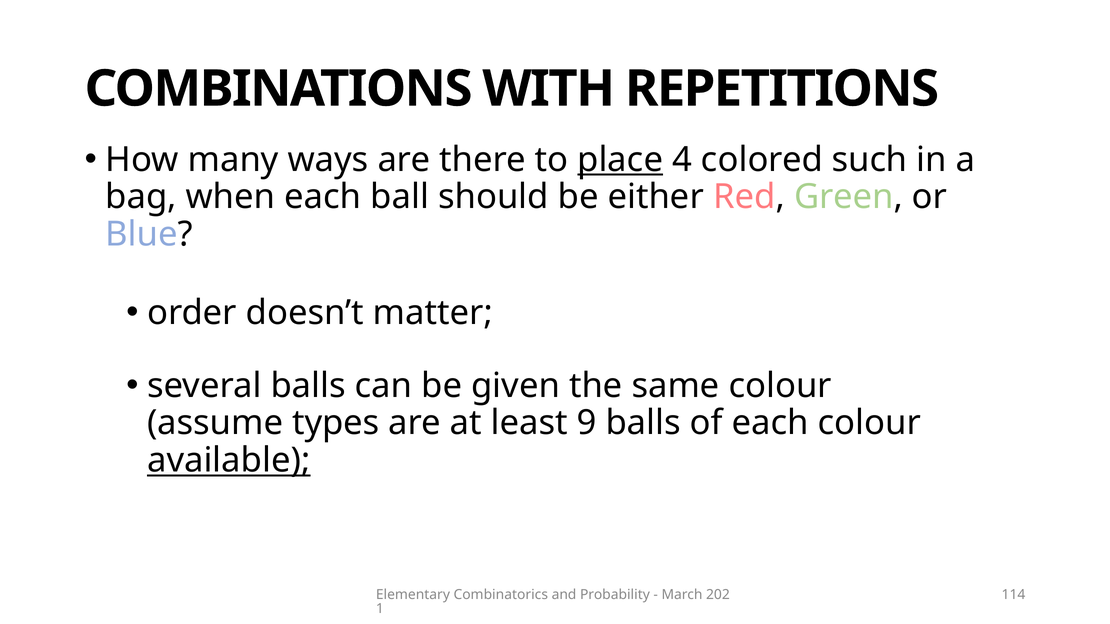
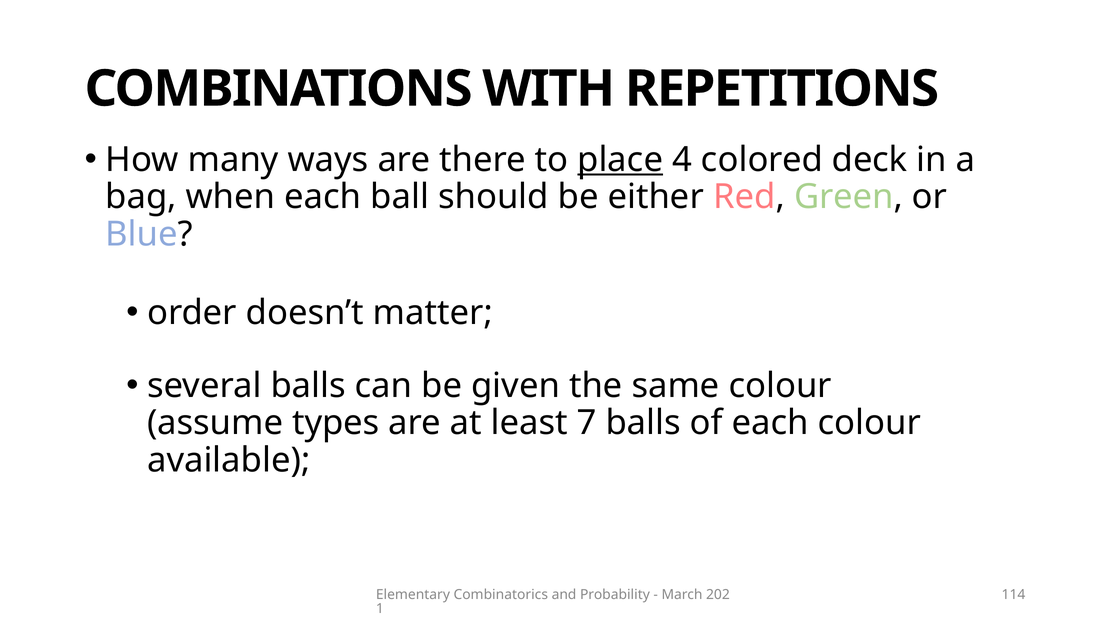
such: such -> deck
9: 9 -> 7
available underline: present -> none
